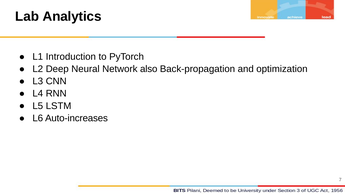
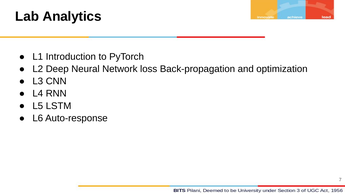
also: also -> loss
Auto-increases: Auto-increases -> Auto-response
